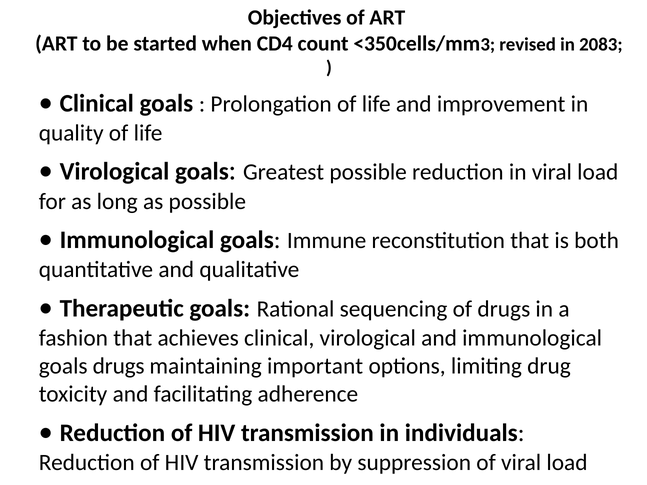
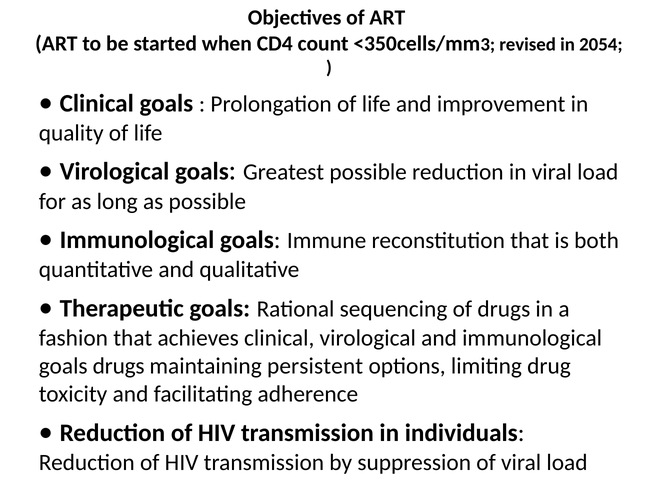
2083: 2083 -> 2054
important: important -> persistent
